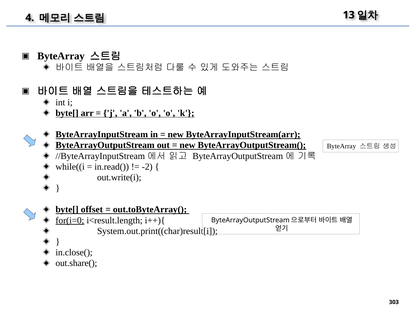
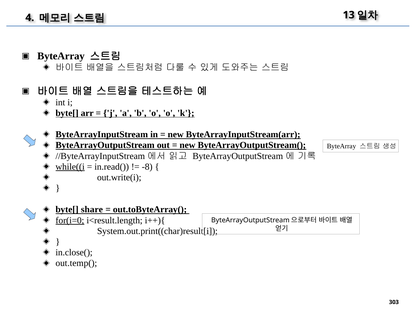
while((i underline: none -> present
-2: -2 -> -8
offset: offset -> share
out.share(: out.share( -> out.temp(
